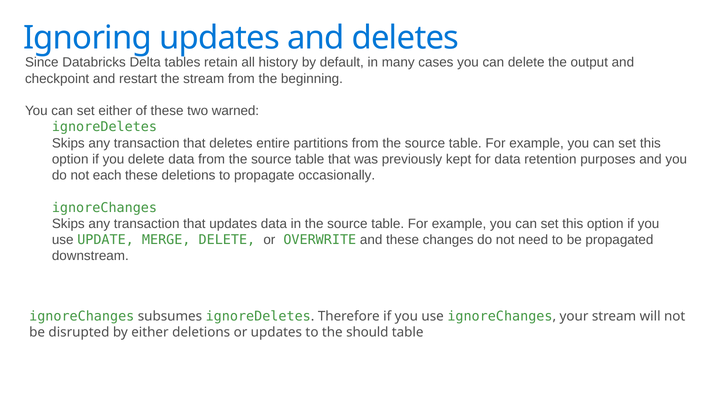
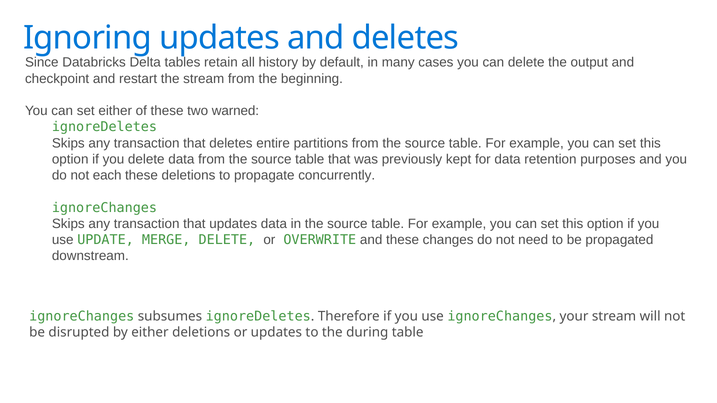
occasionally: occasionally -> concurrently
should: should -> during
